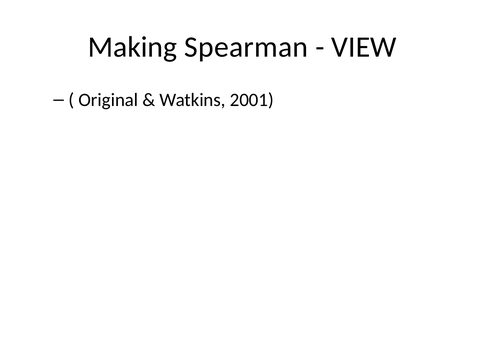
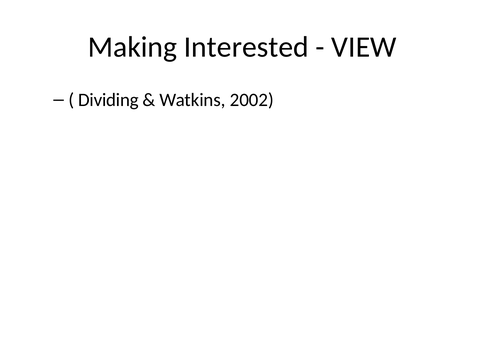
Spearman: Spearman -> Interested
Original: Original -> Dividing
2001: 2001 -> 2002
